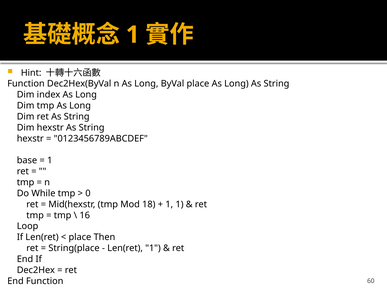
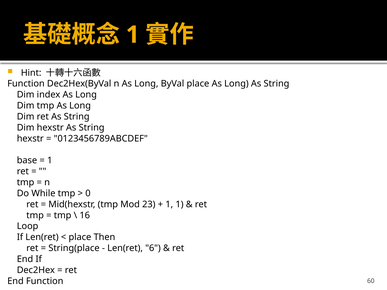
18: 18 -> 23
Len(ret 1: 1 -> 6
